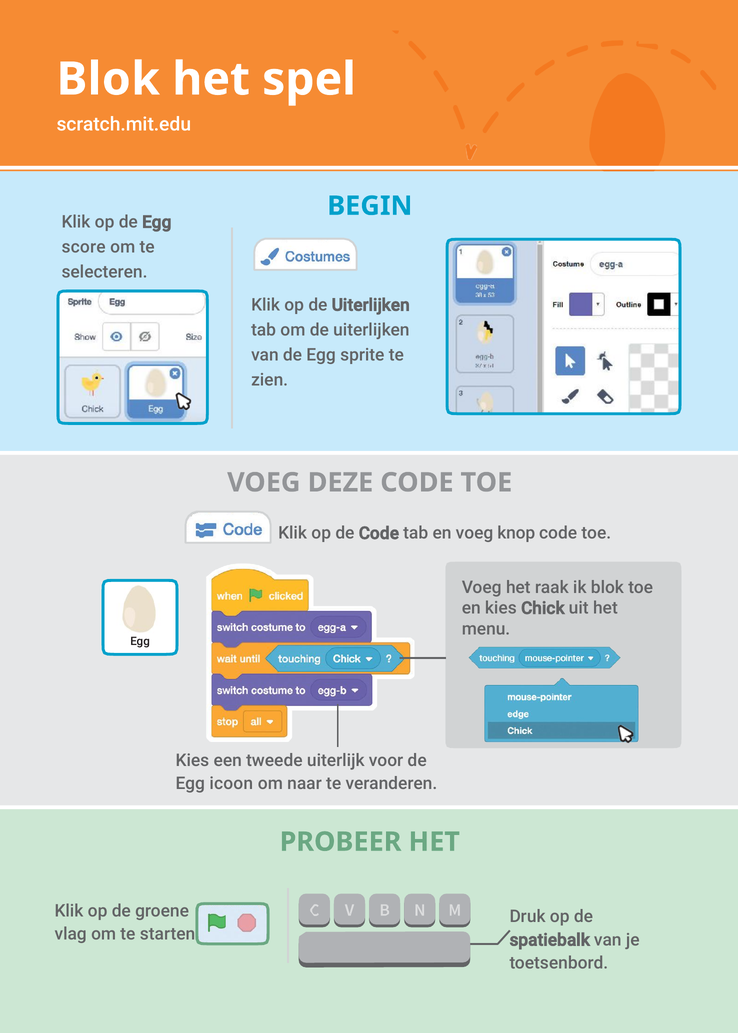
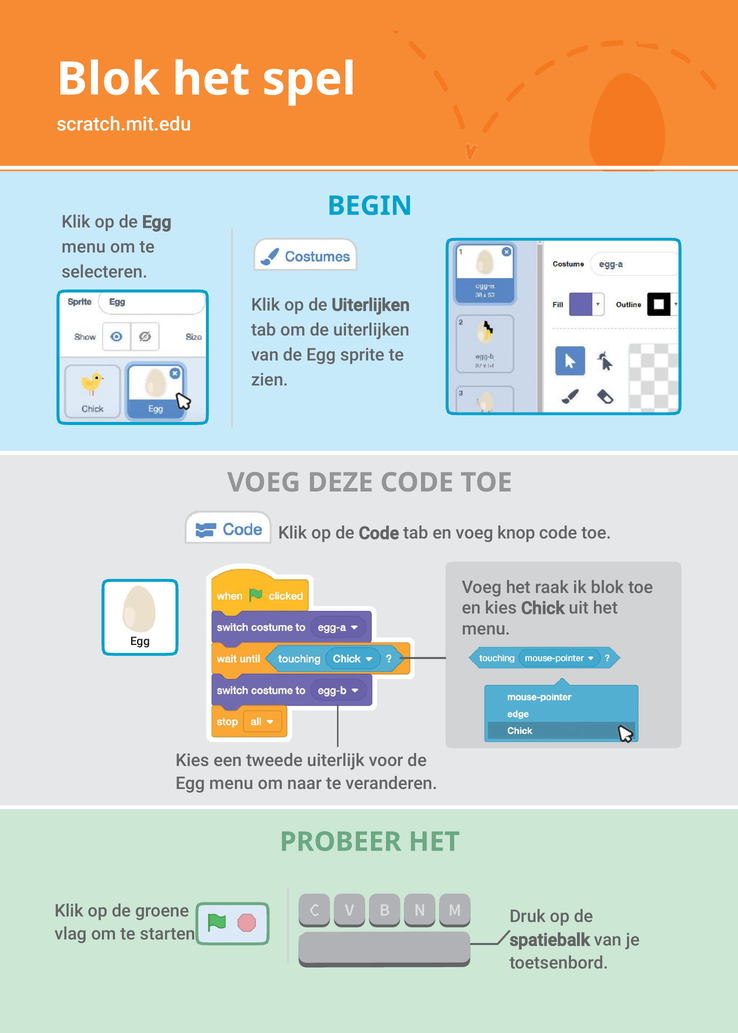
score at (84, 247): score -> menu
icoon at (231, 784): icoon -> menu
